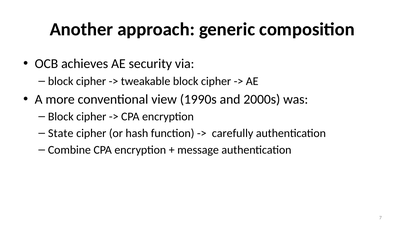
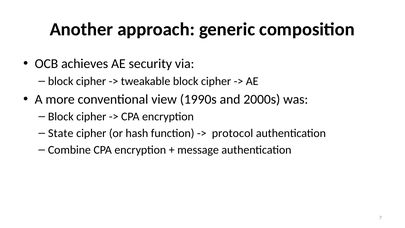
carefully: carefully -> protocol
